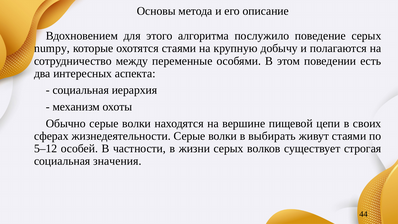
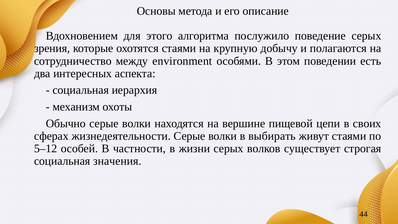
numpy: numpy -> зрения
переменные: переменные -> environment
